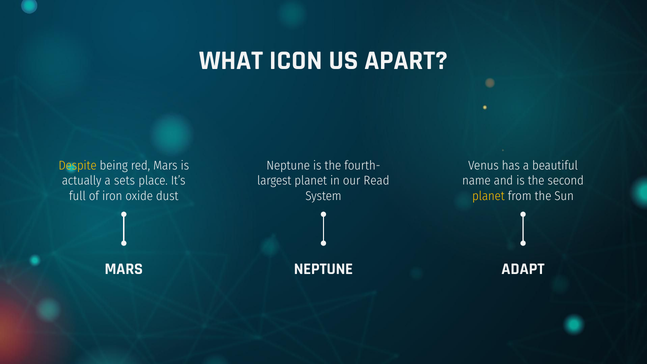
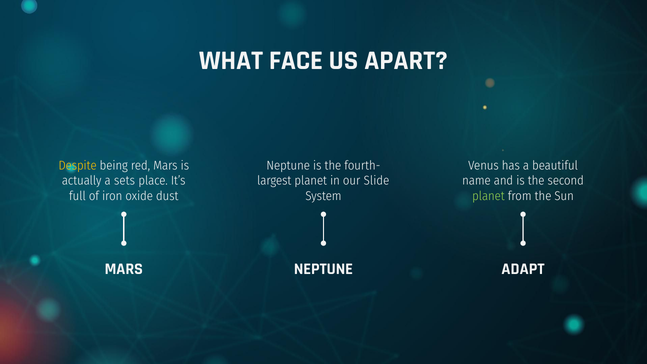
ICON: ICON -> FACE
Read: Read -> Slide
planet at (488, 196) colour: yellow -> light green
